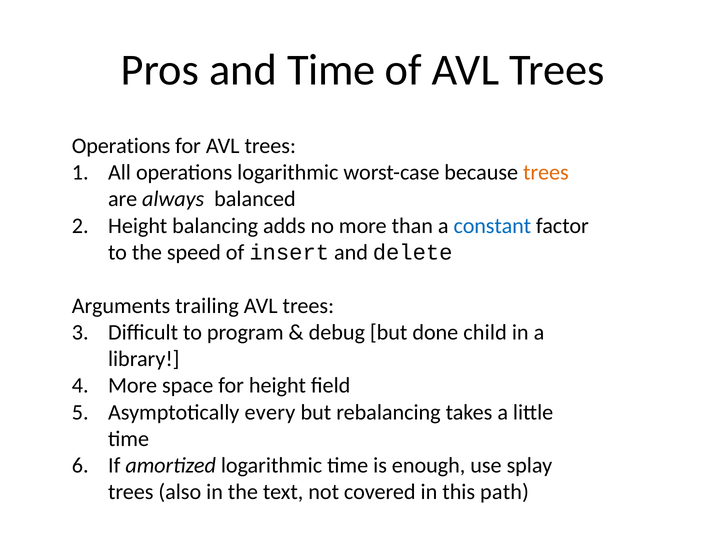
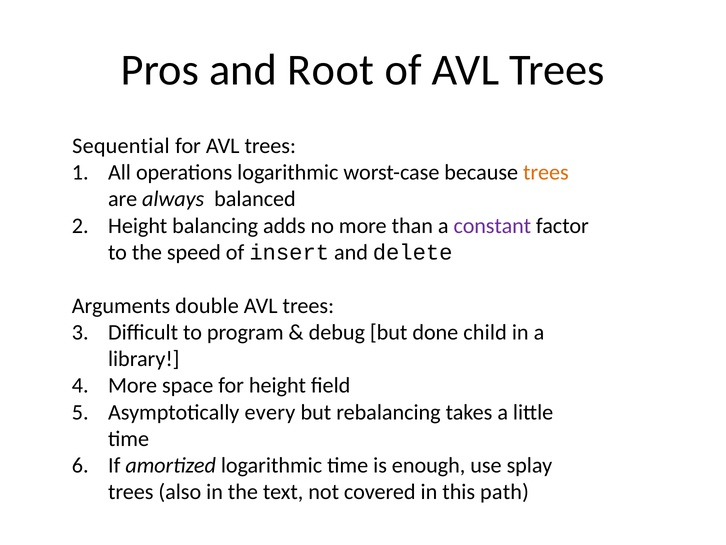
and Time: Time -> Root
Operations at (121, 146): Operations -> Sequential
constant colour: blue -> purple
trailing: trailing -> double
